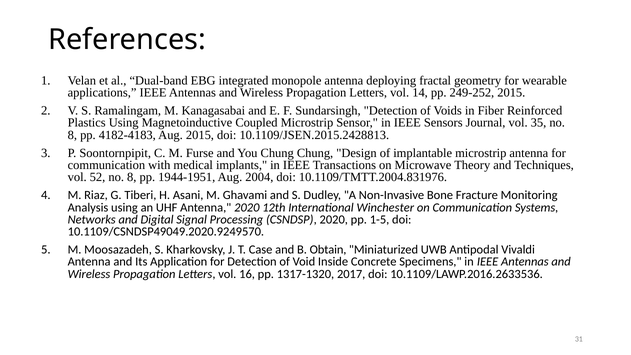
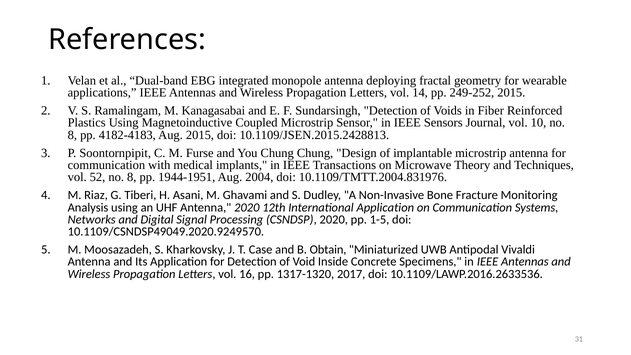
35: 35 -> 10
International Winchester: Winchester -> Application
